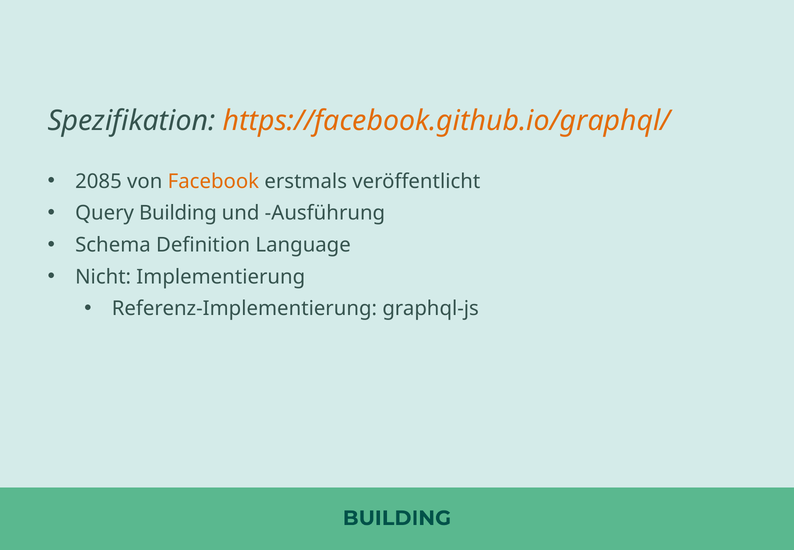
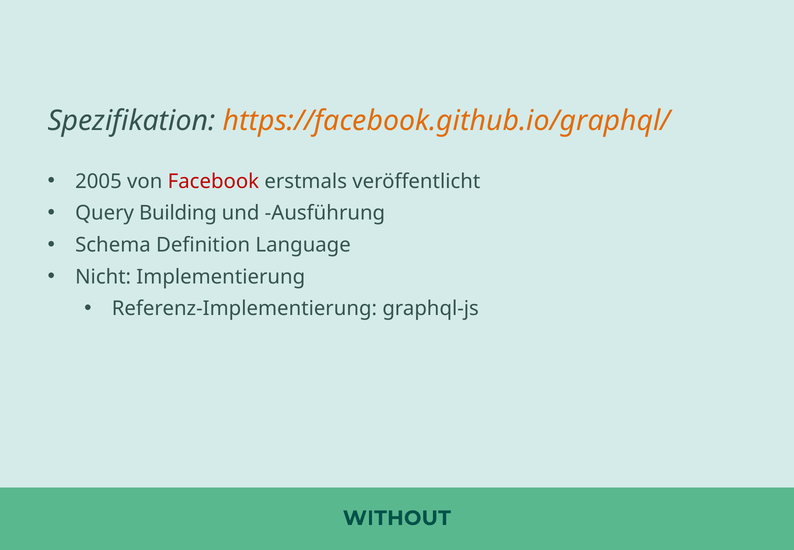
2085: 2085 -> 2005
Facebook colour: orange -> red
BUILDING at (397, 518): BUILDING -> WITHOUT
